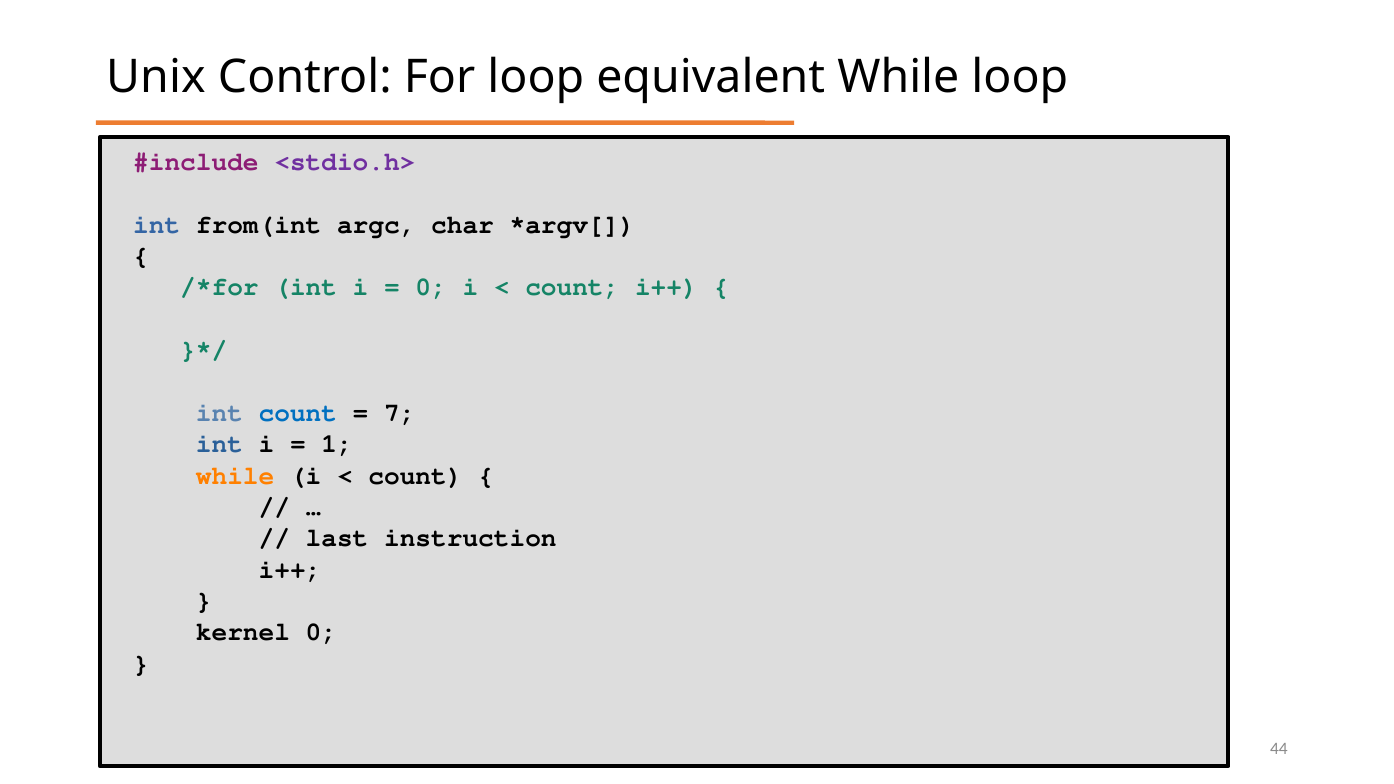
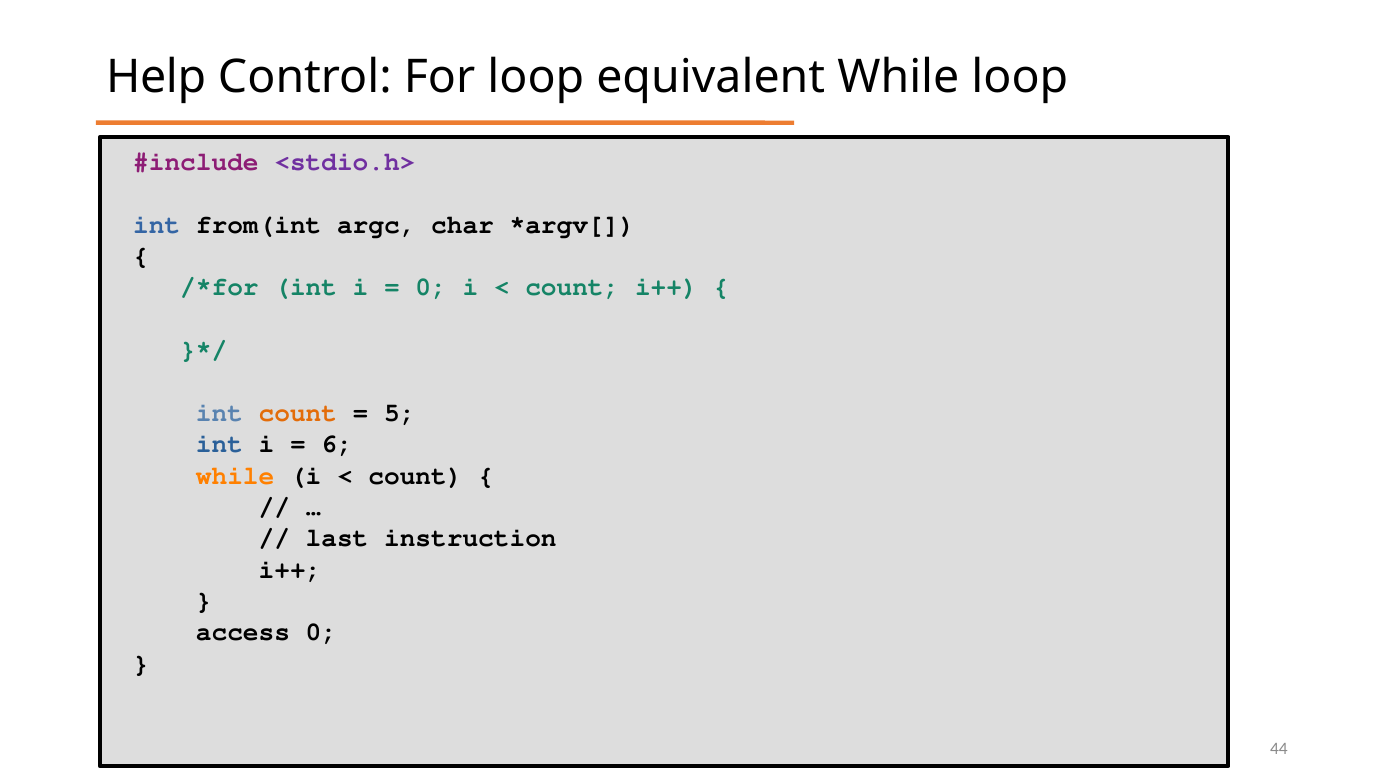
Unix: Unix -> Help
count at (298, 413) colour: blue -> orange
7: 7 -> 5
1: 1 -> 6
kernel: kernel -> access
